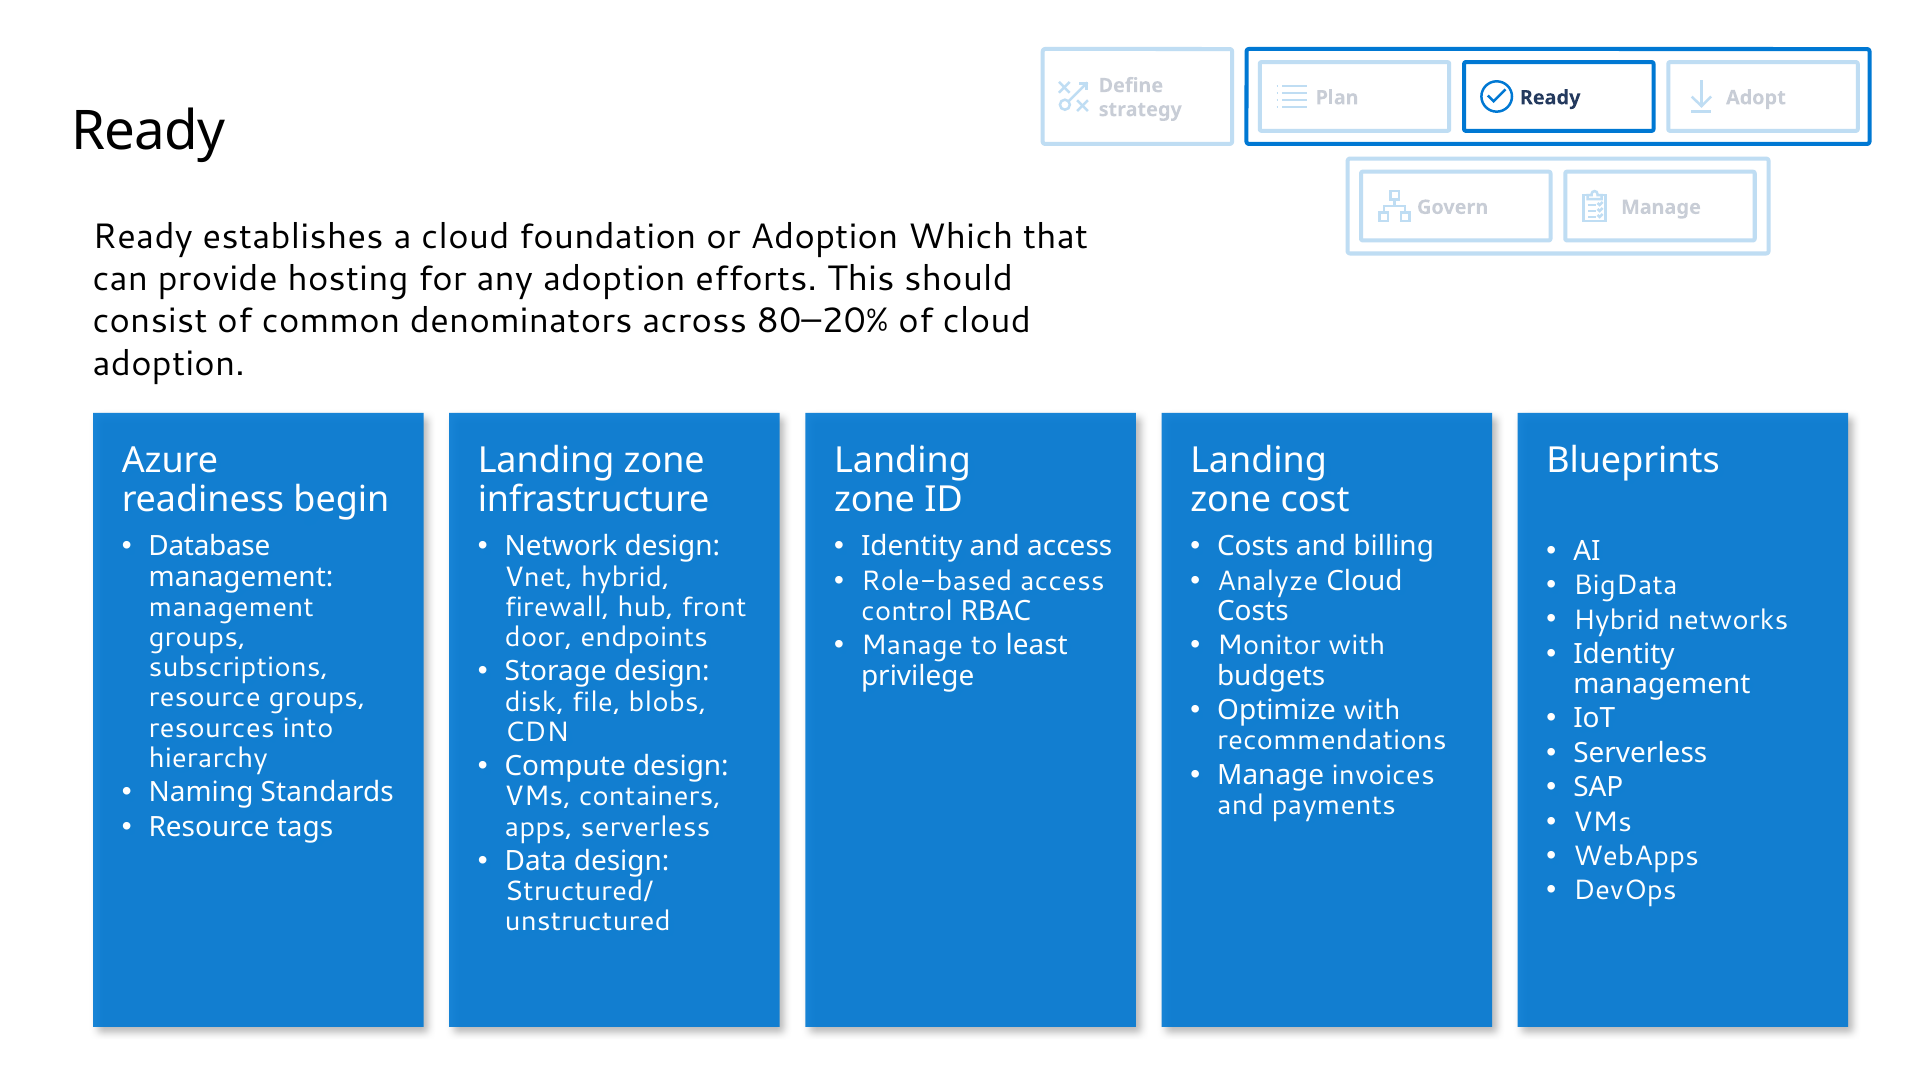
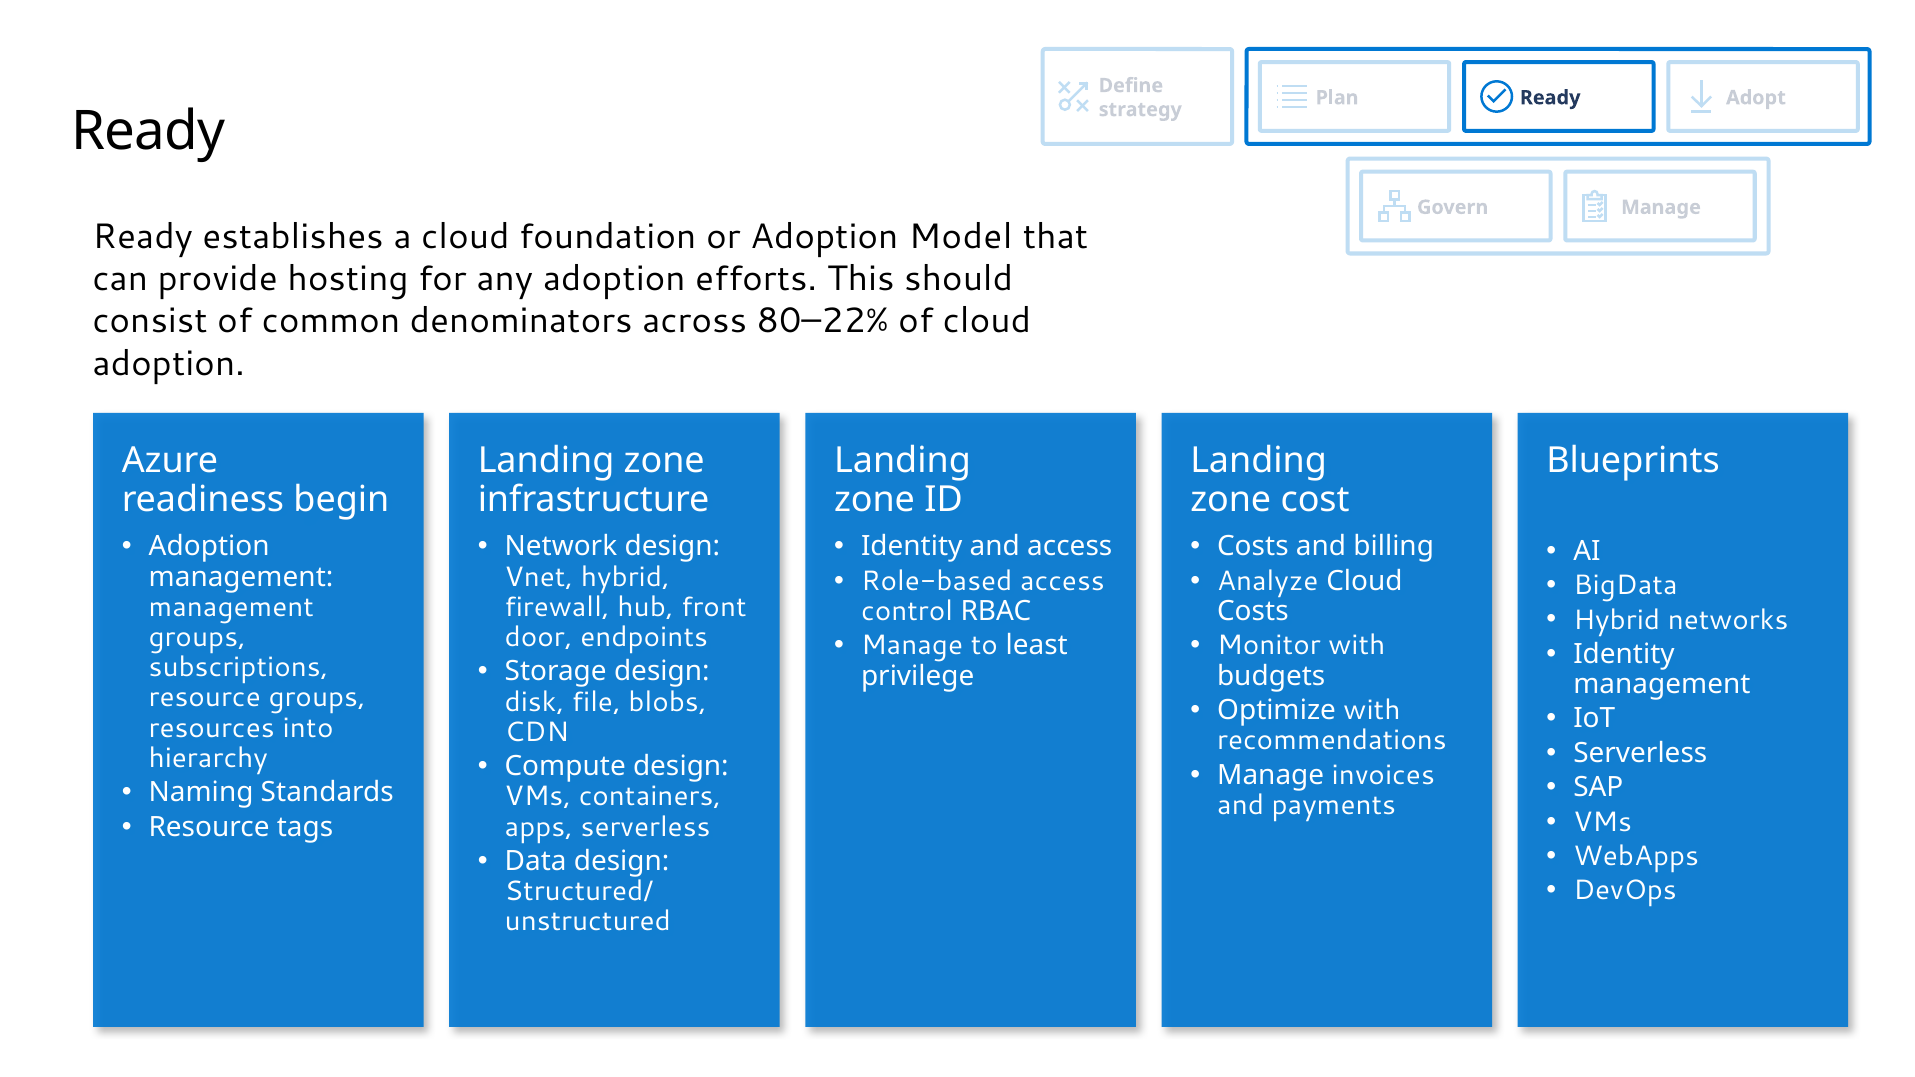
Which: Which -> Model
80–20%: 80–20% -> 80–22%
Database at (209, 547): Database -> Adoption
